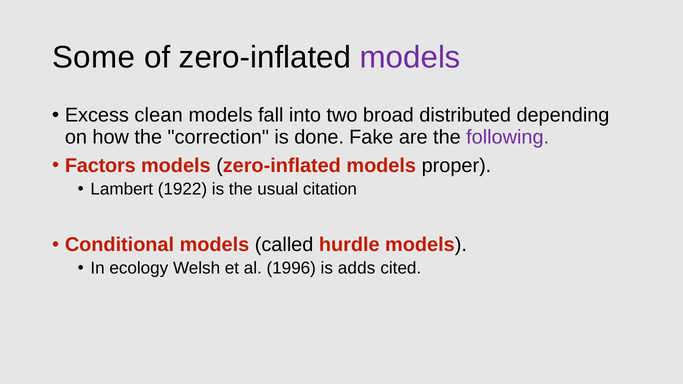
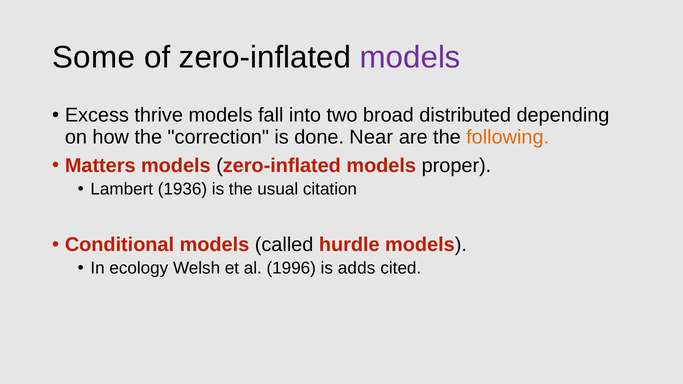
clean: clean -> thrive
Fake: Fake -> Near
following colour: purple -> orange
Factors: Factors -> Matters
1922: 1922 -> 1936
